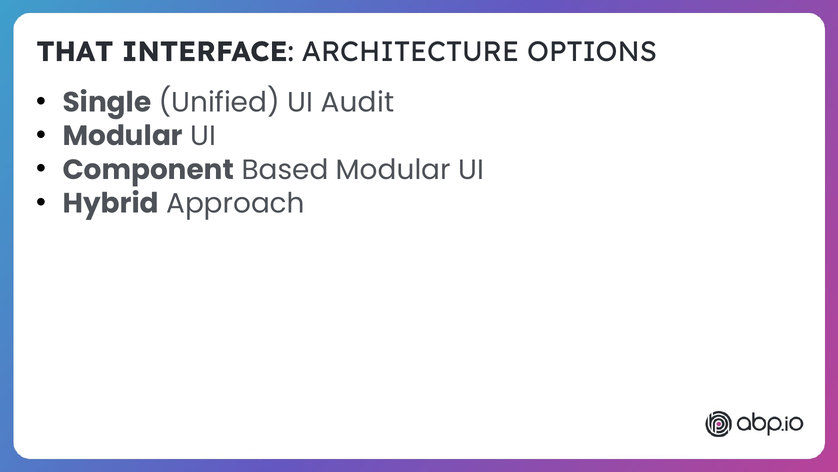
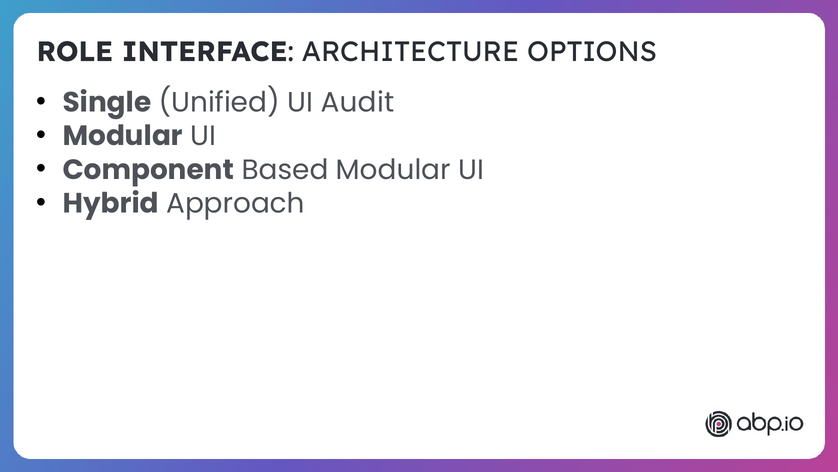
THAT: THAT -> ROLE
